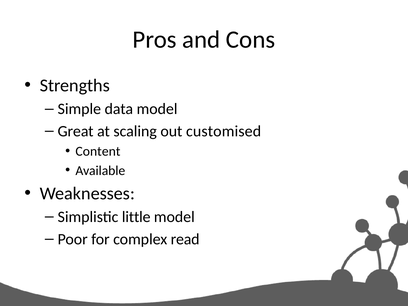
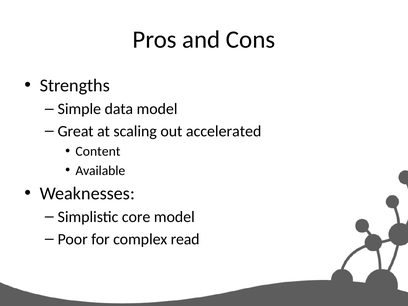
customised: customised -> accelerated
little: little -> core
